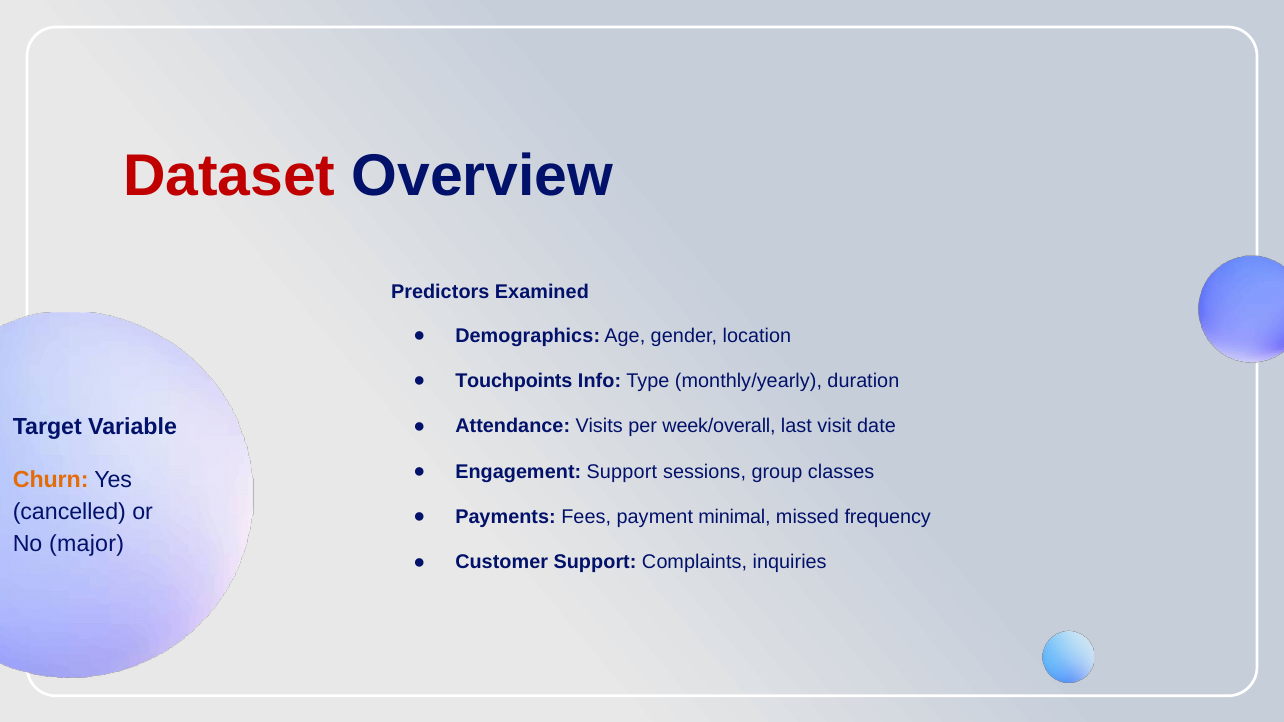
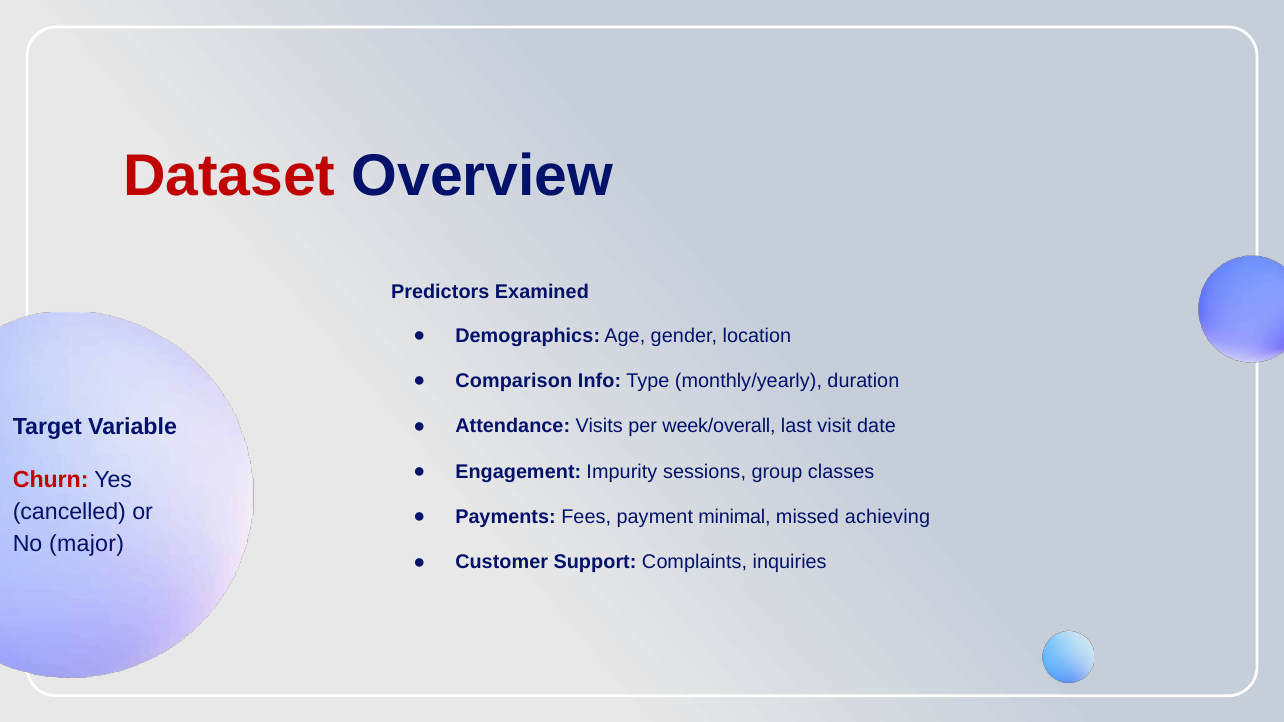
Touchpoints: Touchpoints -> Comparison
Engagement Support: Support -> Impurity
Churn colour: orange -> red
frequency: frequency -> achieving
